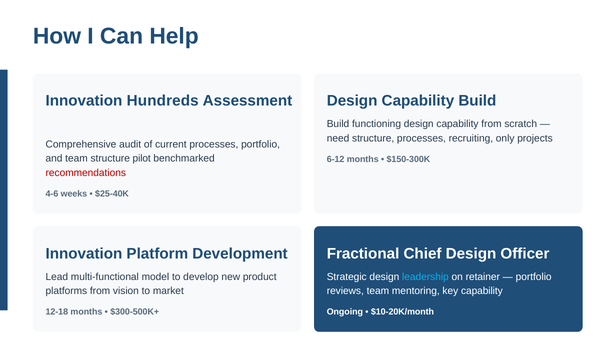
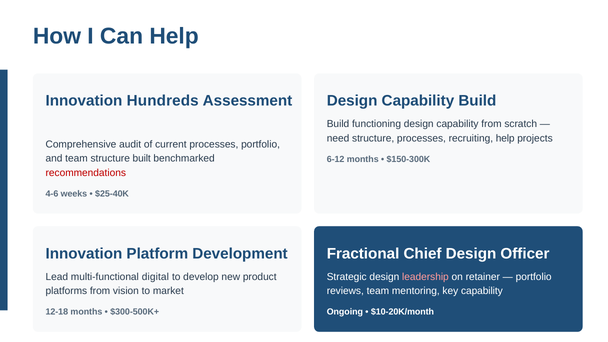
recruiting only: only -> help
pilot: pilot -> built
model: model -> digital
leadership colour: light blue -> pink
